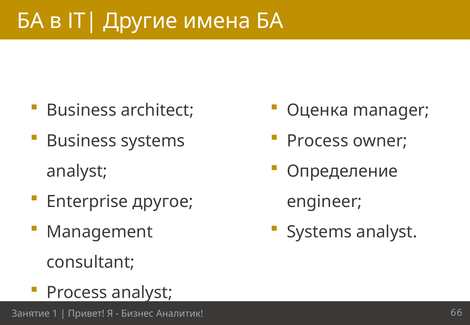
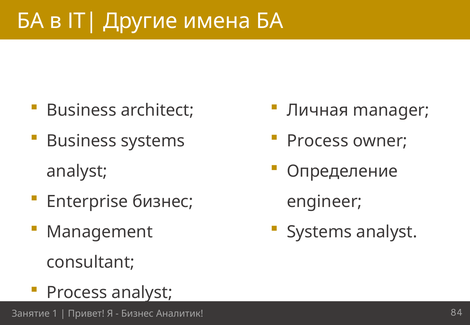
Оценка: Оценка -> Личная
Enterprise другое: другое -> бизнес
66: 66 -> 84
